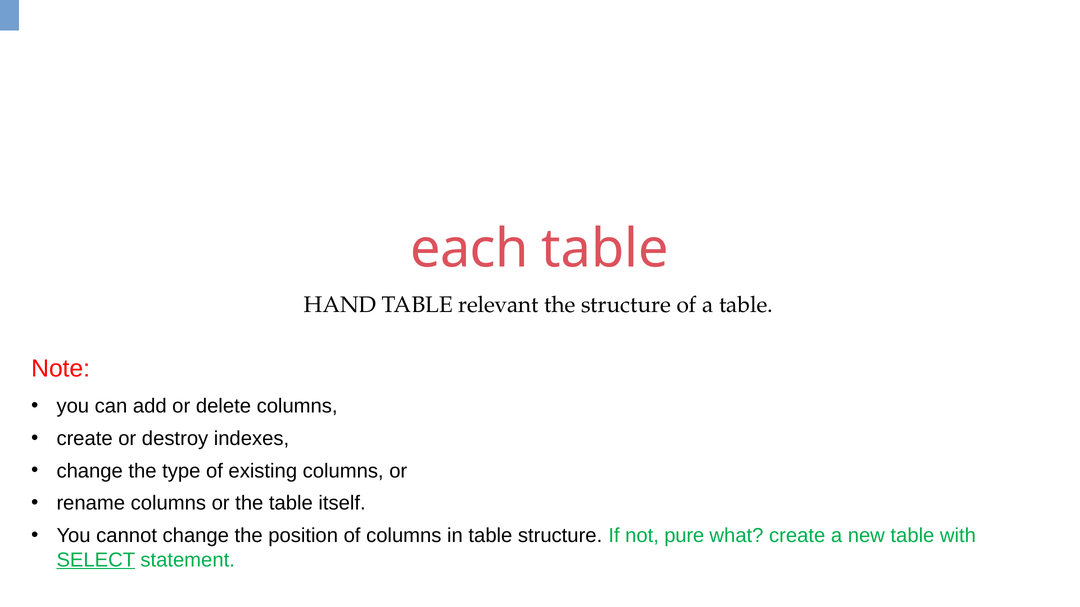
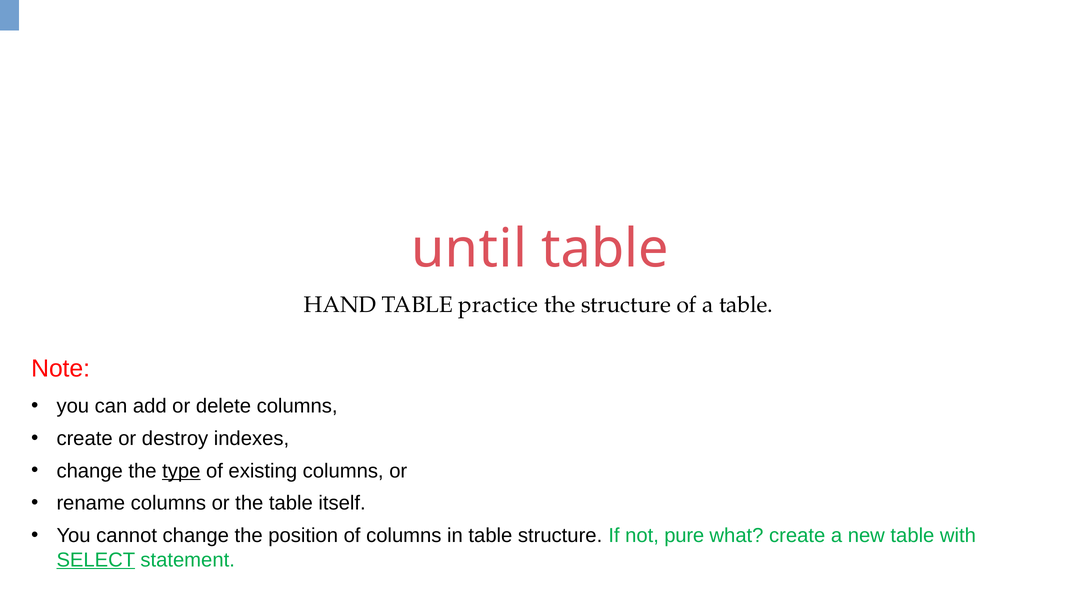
each: each -> until
relevant: relevant -> practice
type underline: none -> present
